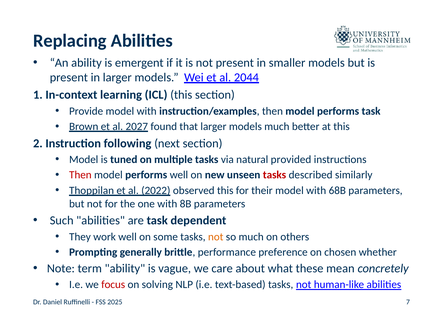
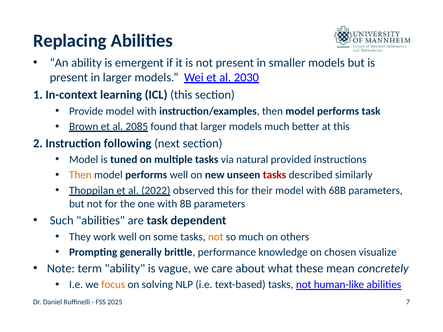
2044: 2044 -> 2030
2027: 2027 -> 2085
Then at (80, 175) colour: red -> orange
preference: preference -> knowledge
whether: whether -> visualize
focus colour: red -> orange
